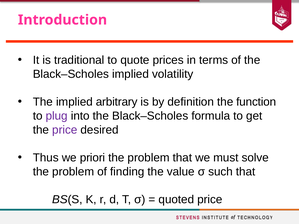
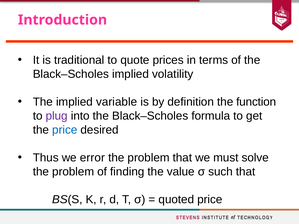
arbitrary: arbitrary -> variable
price at (65, 130) colour: purple -> blue
priori: priori -> error
